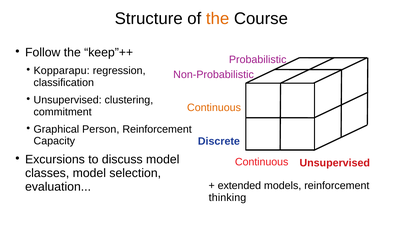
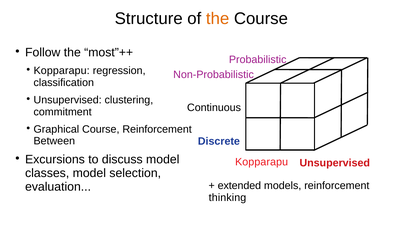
keep”++: keep”++ -> most”++
Continuous at (214, 108) colour: orange -> black
Graphical Person: Person -> Course
Capacity: Capacity -> Between
Continuous at (262, 162): Continuous -> Kopparapu
